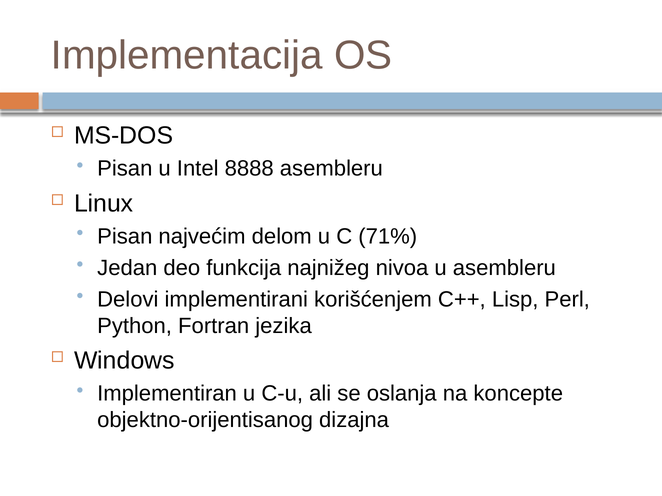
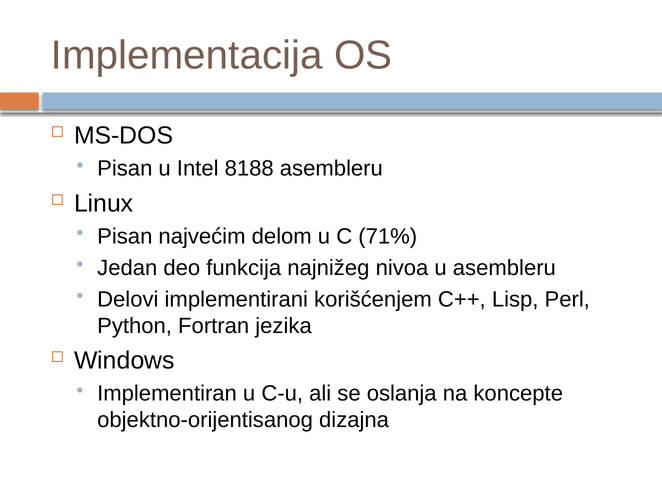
8888: 8888 -> 8188
